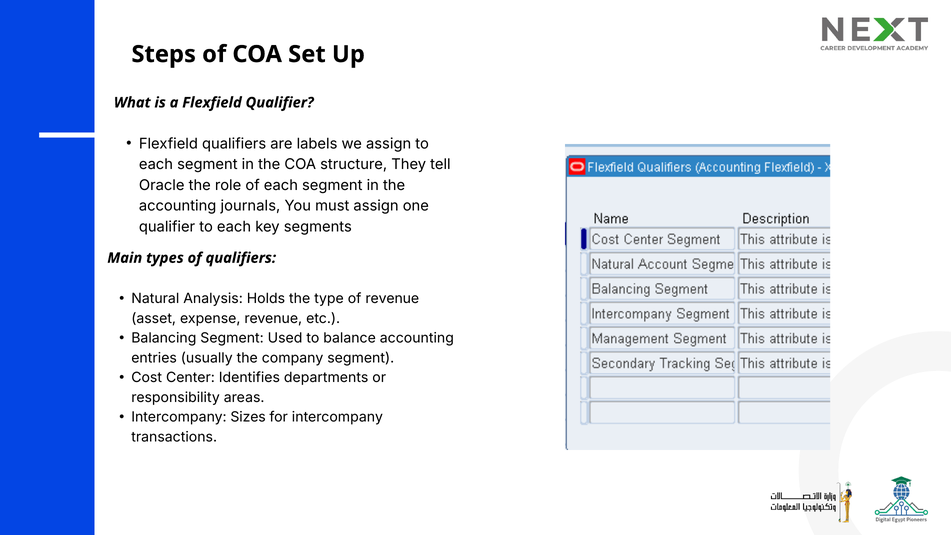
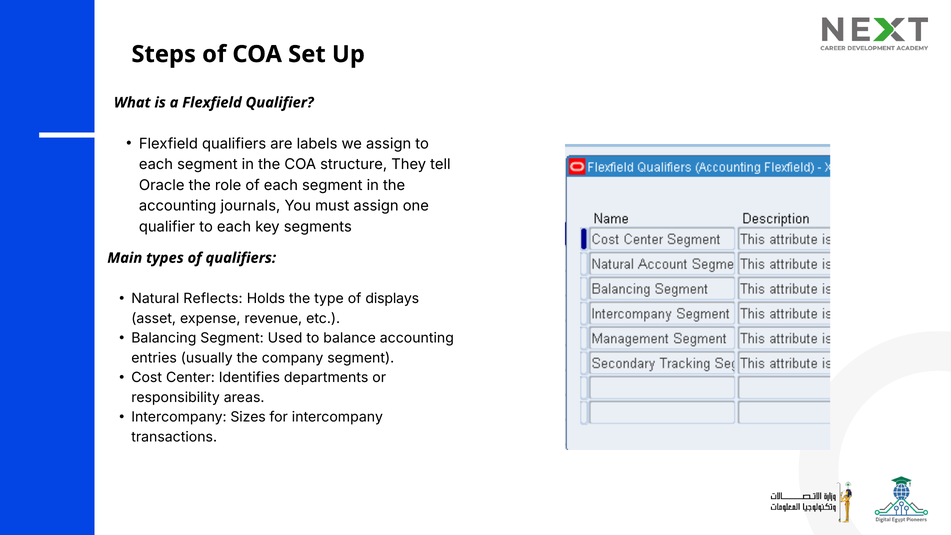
Analysis: Analysis -> Reflects
of revenue: revenue -> displays
